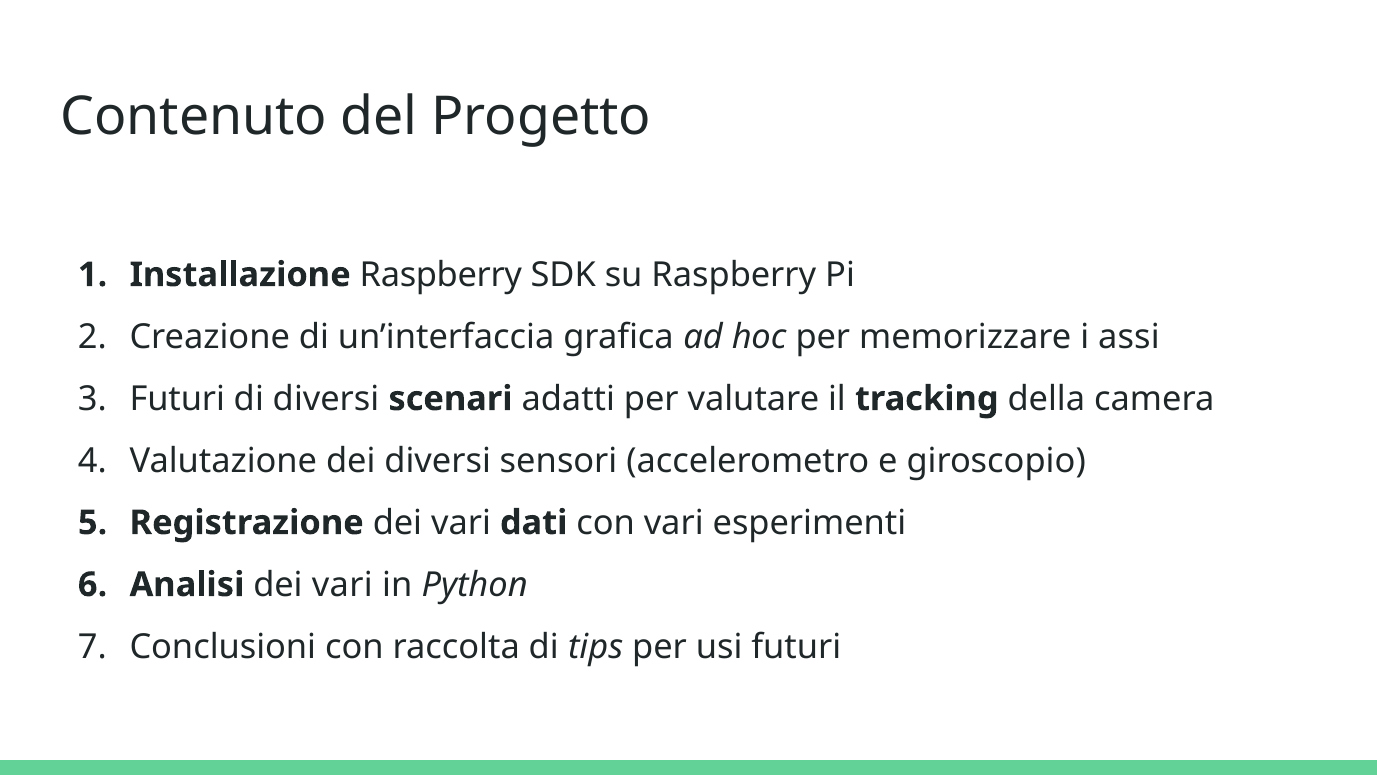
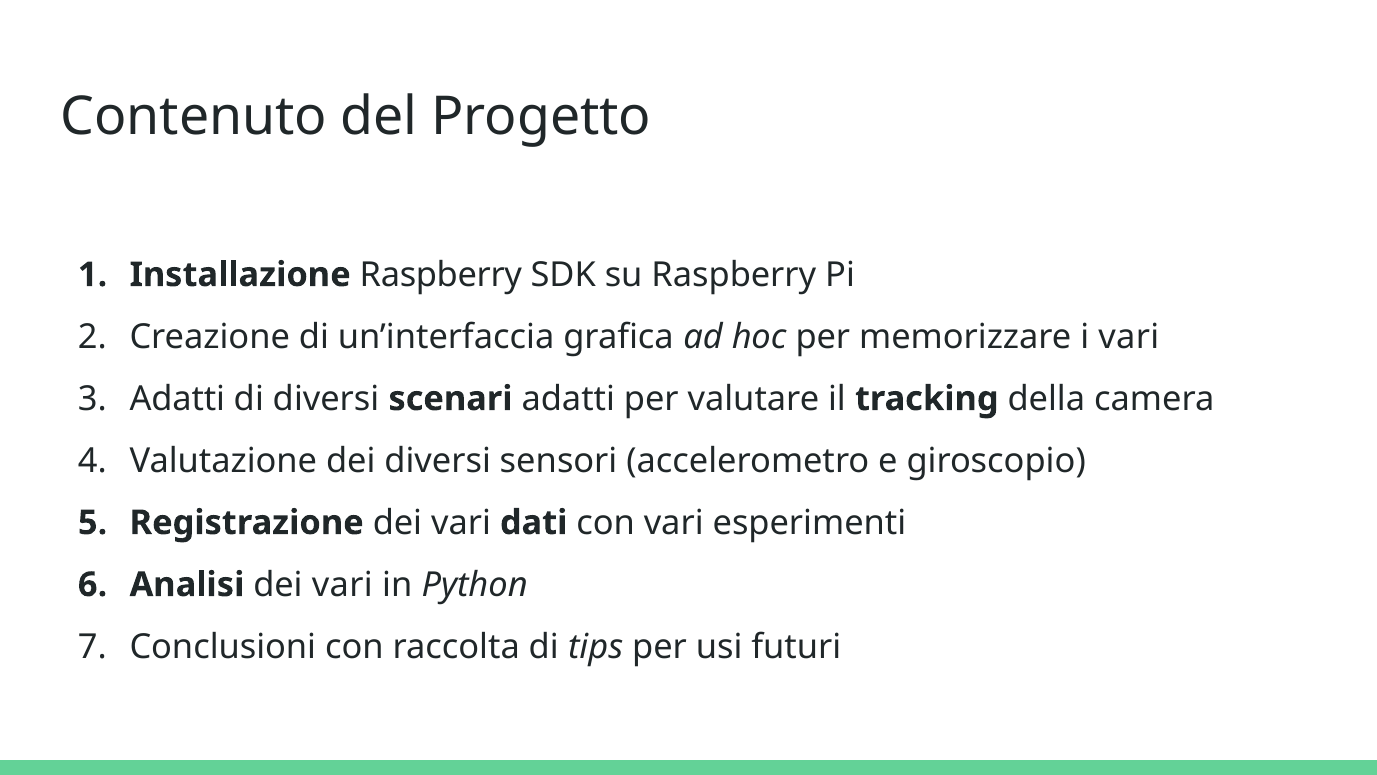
i assi: assi -> vari
Futuri at (177, 399): Futuri -> Adatti
